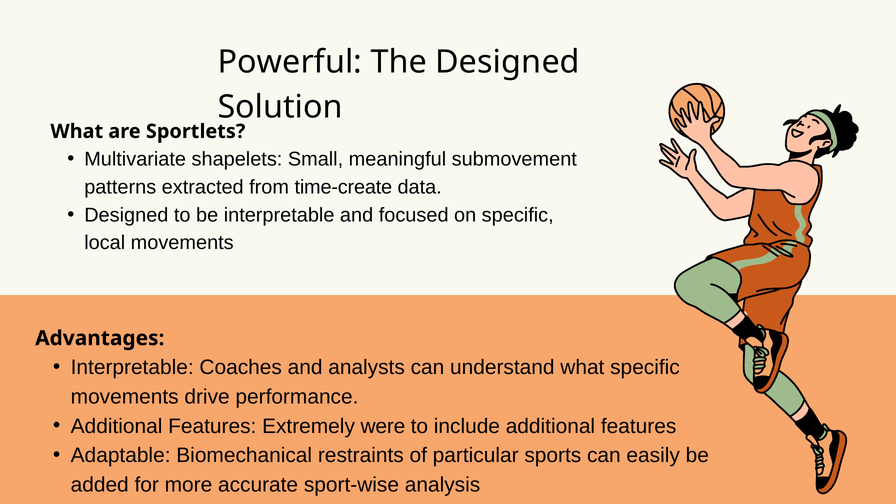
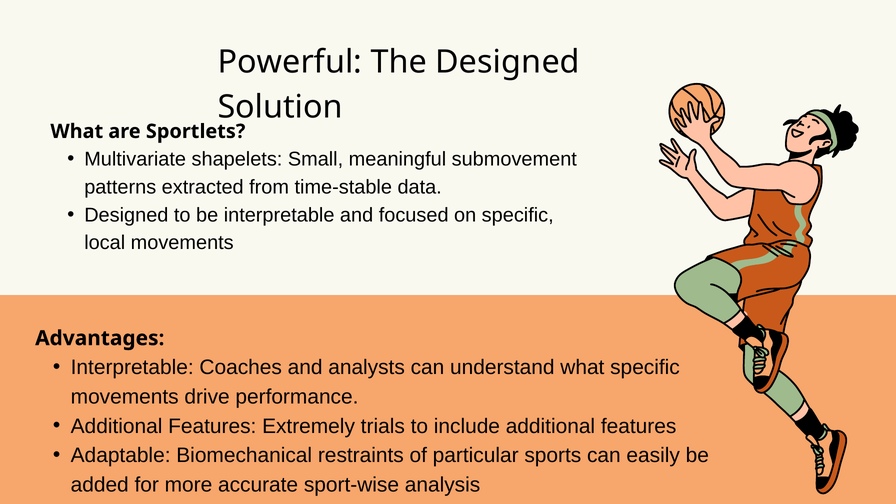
time-create: time-create -> time-stable
were: were -> trials
